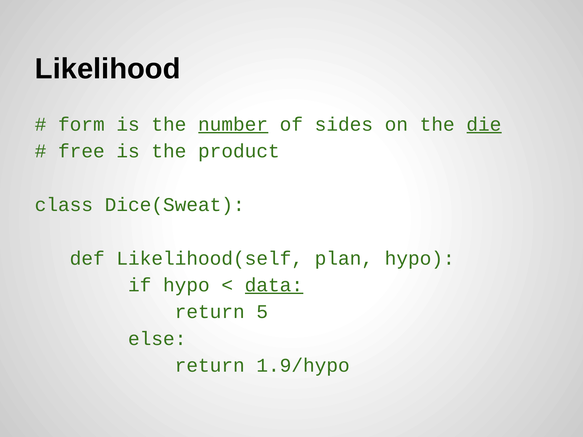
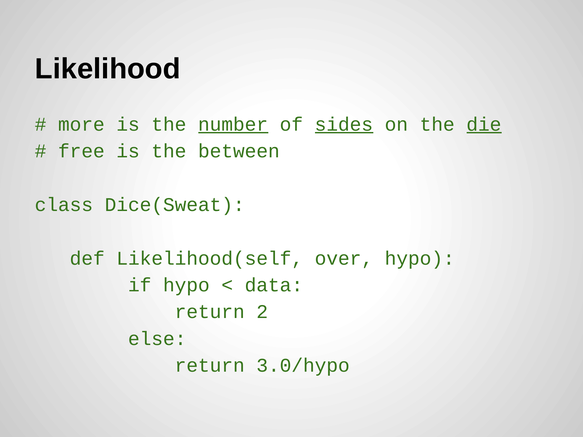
form: form -> more
sides underline: none -> present
product: product -> between
plan: plan -> over
data underline: present -> none
5: 5 -> 2
1.9/hypo: 1.9/hypo -> 3.0/hypo
